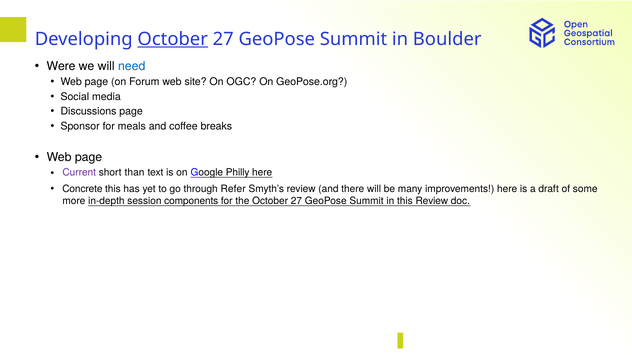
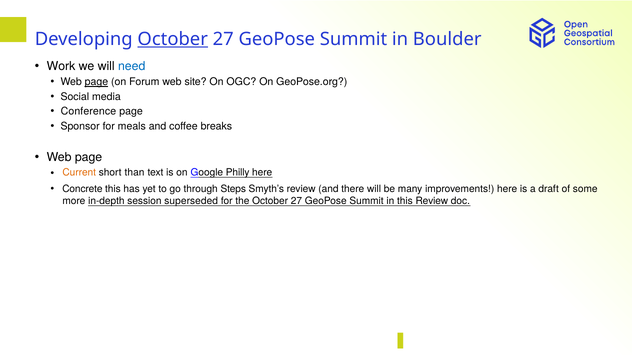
Were: Were -> Work
page at (96, 82) underline: none -> present
Discussions: Discussions -> Conference
Current colour: purple -> orange
Refer: Refer -> Steps
components: components -> superseded
